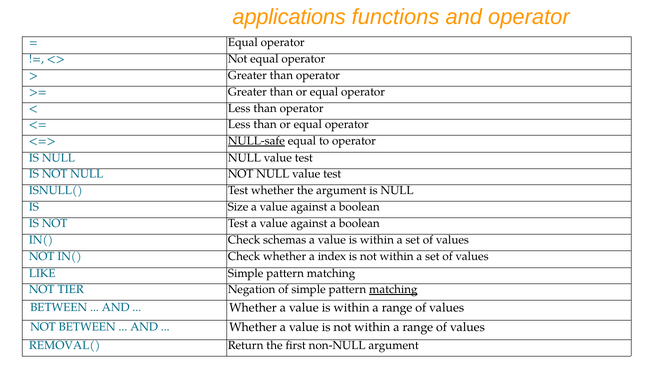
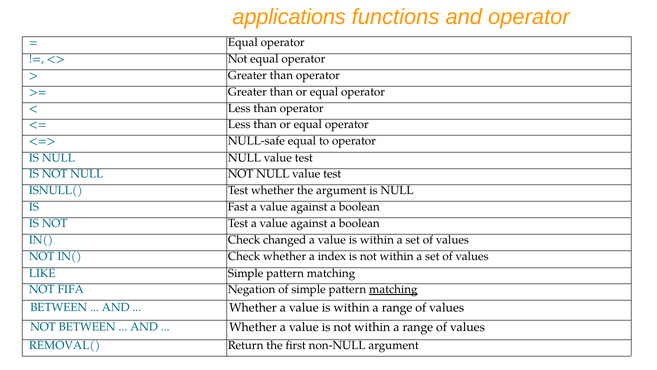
NULL-safe underline: present -> none
Size: Size -> Fast
schemas: schemas -> changed
TIER: TIER -> FIFA
